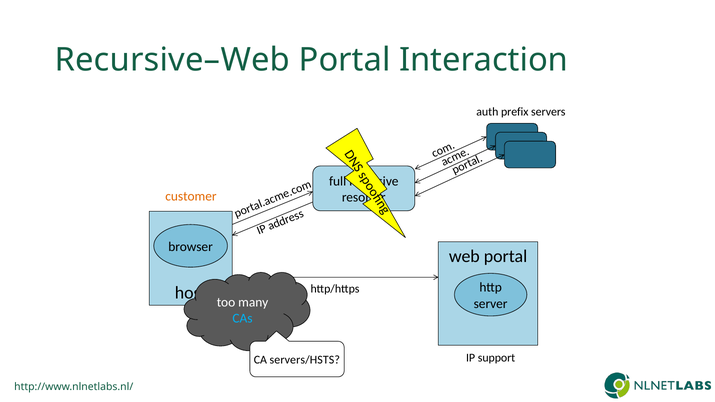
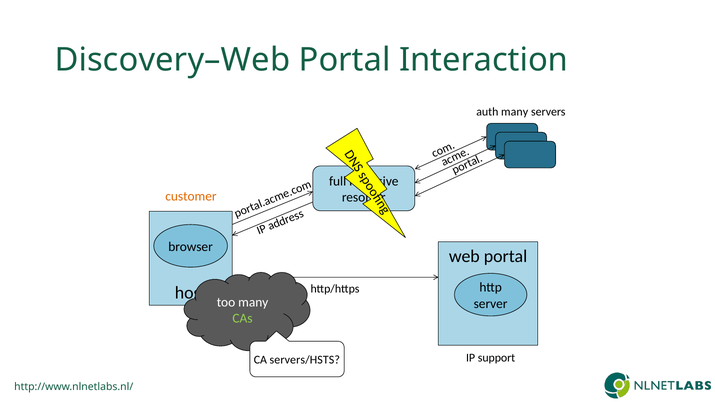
Recursive–Web: Recursive–Web -> Discovery–Web
auth prefix: prefix -> many
CAs colour: light blue -> light green
